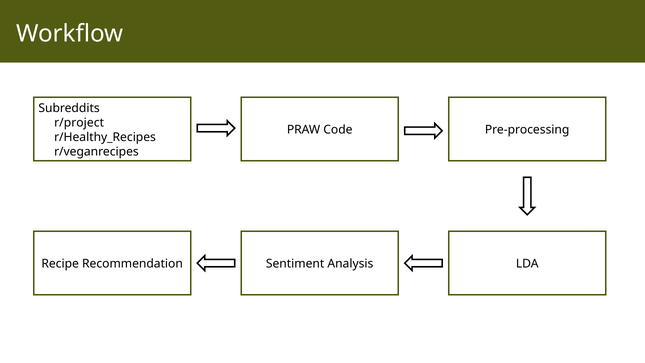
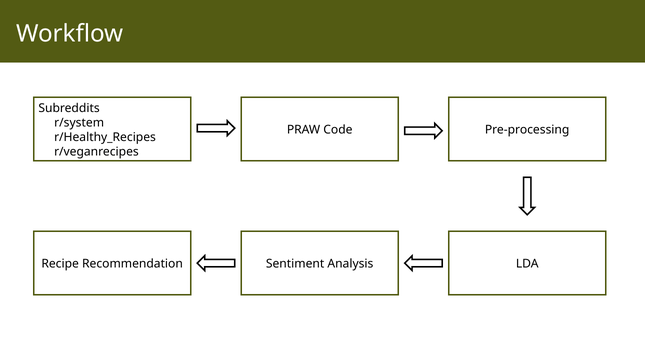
r/project: r/project -> r/system
